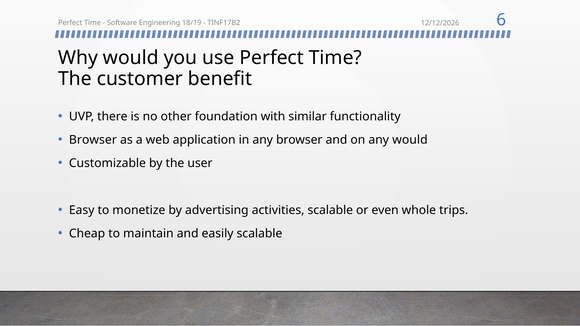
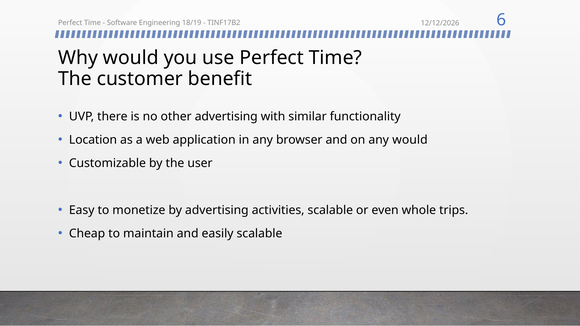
other foundation: foundation -> advertising
Browser at (93, 140): Browser -> Location
